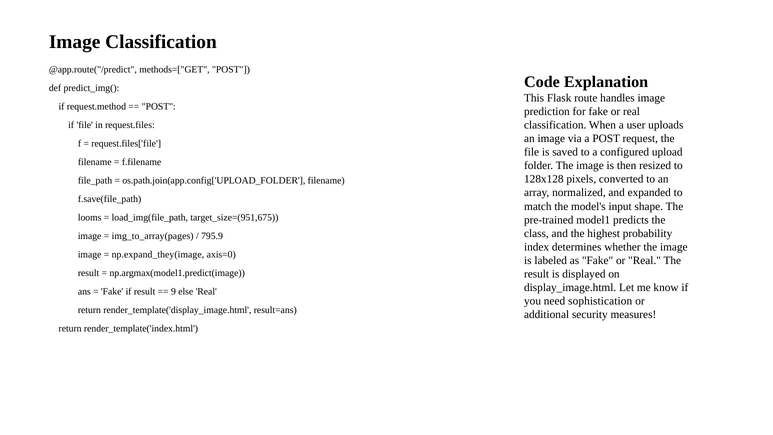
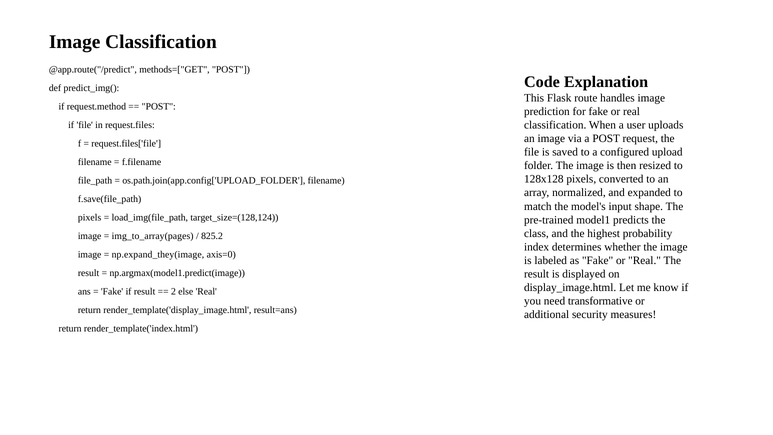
looms at (90, 217): looms -> pixels
target_size=(951,675: target_size=(951,675 -> target_size=(128,124
795.9: 795.9 -> 825.2
9: 9 -> 2
sophistication: sophistication -> transformative
